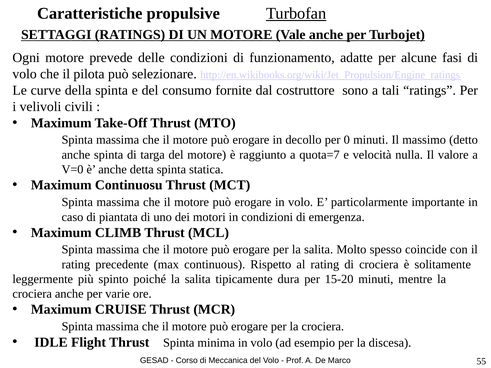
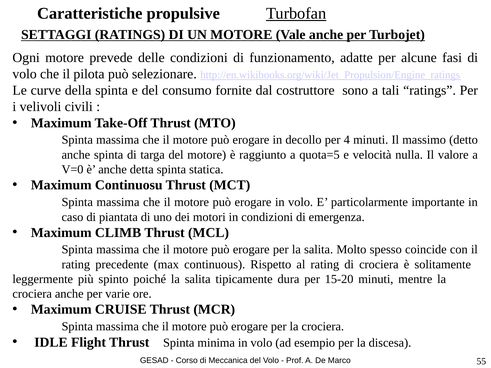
0: 0 -> 4
quota=7: quota=7 -> quota=5
